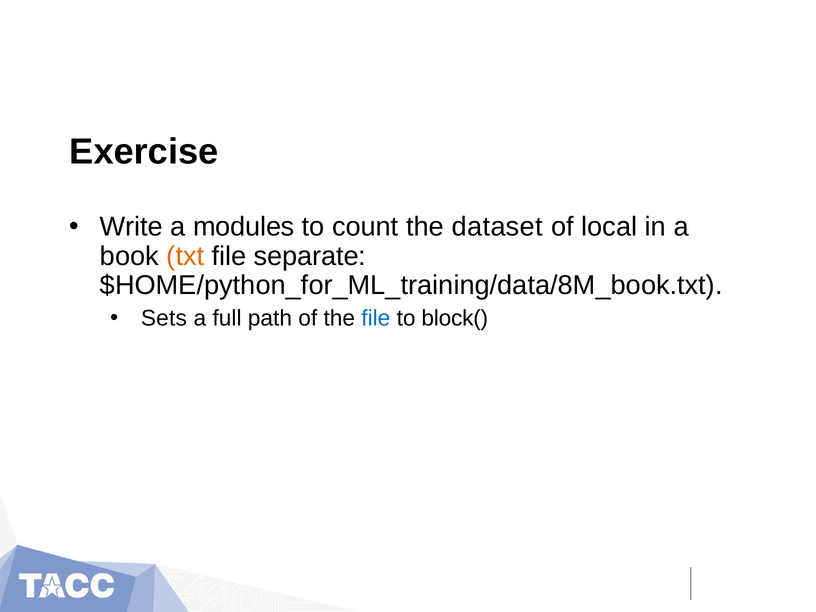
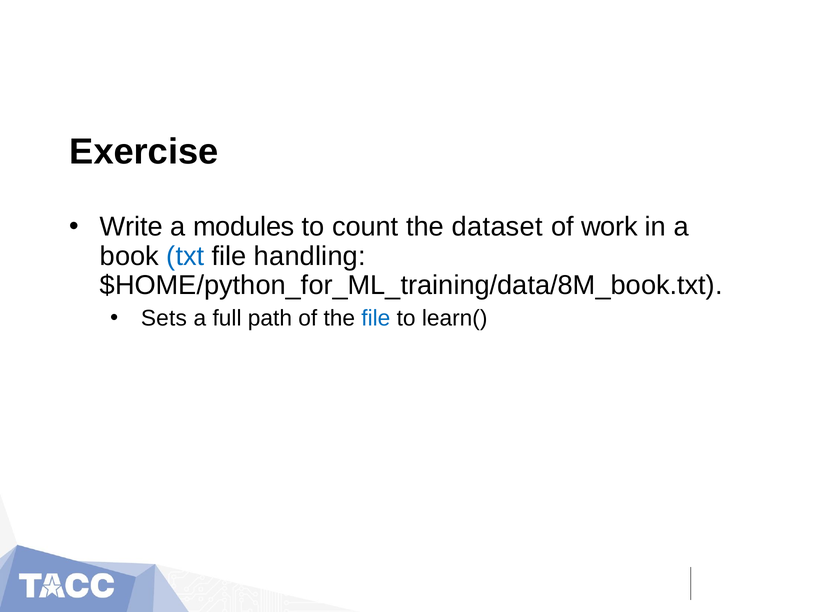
local: local -> work
txt colour: orange -> blue
separate: separate -> handling
block(: block( -> learn(
